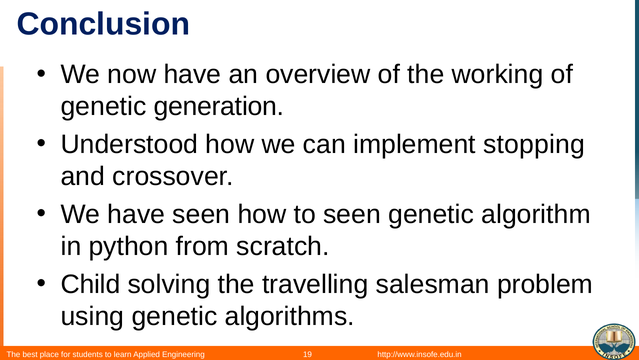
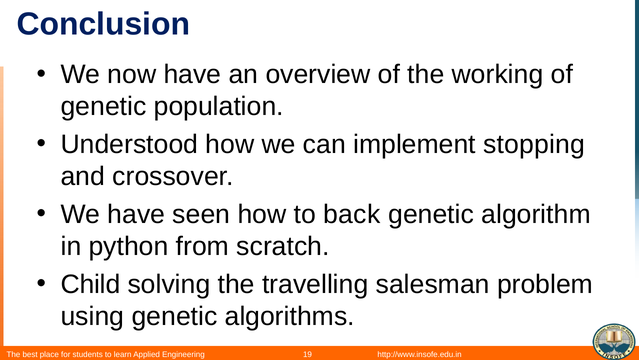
generation: generation -> population
to seen: seen -> back
